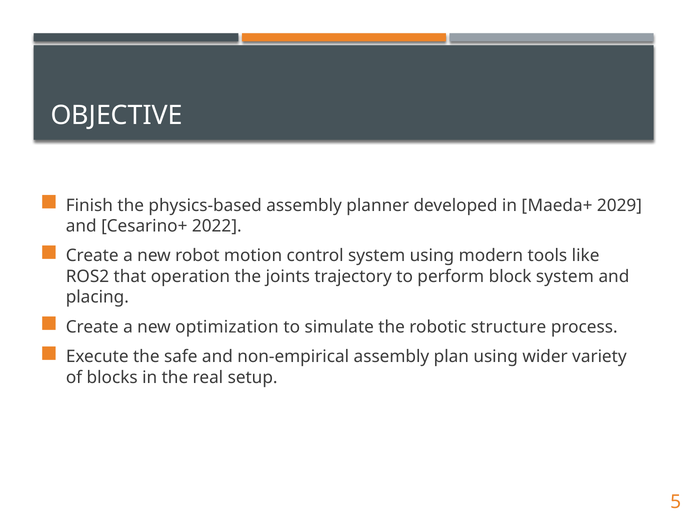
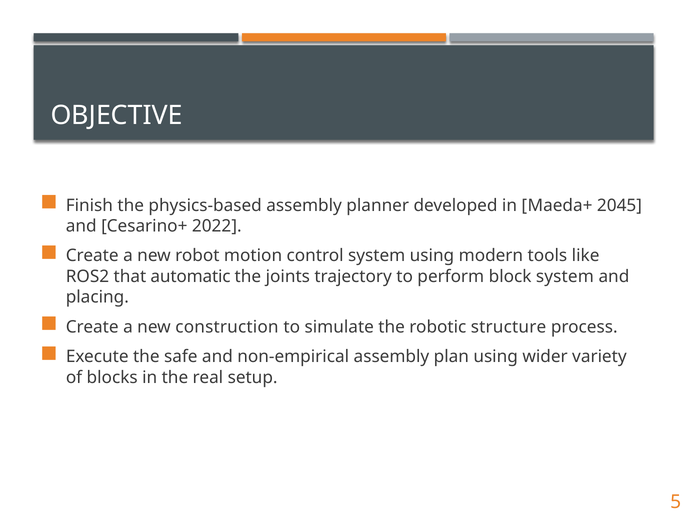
2029: 2029 -> 2045
operation: operation -> automatic
optimization: optimization -> construction
